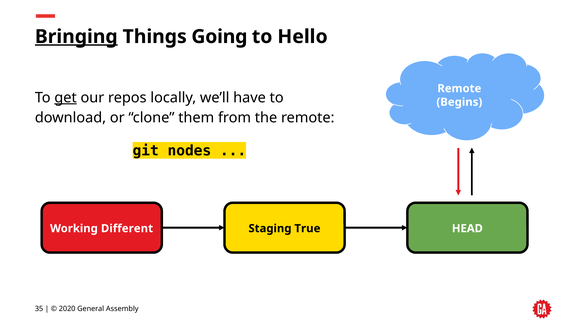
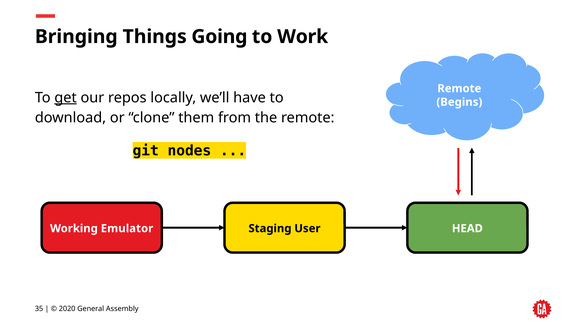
Bringing underline: present -> none
Hello: Hello -> Work
Different: Different -> Emulator
True: True -> User
